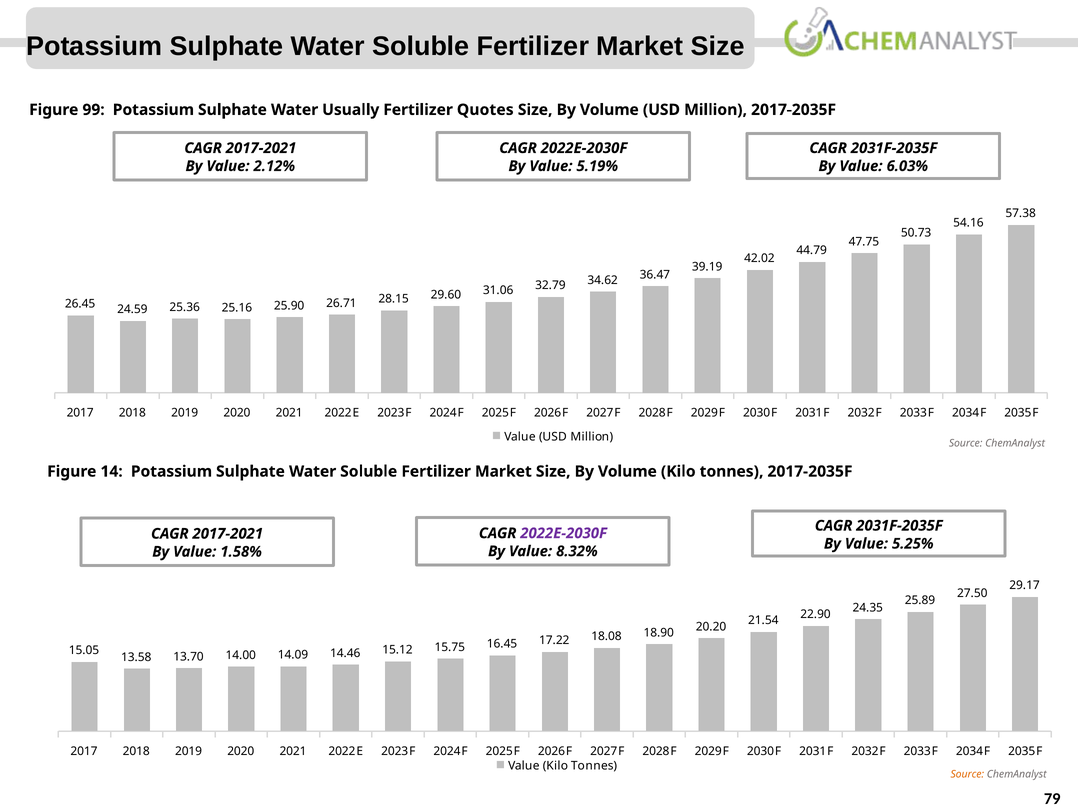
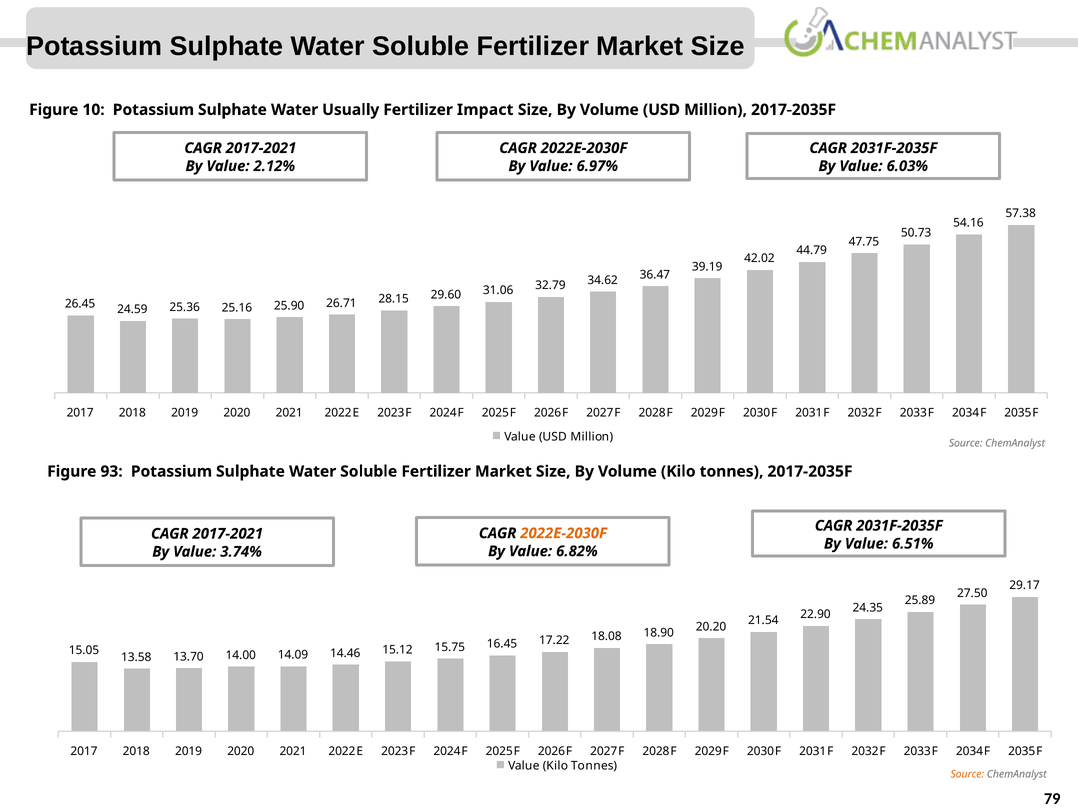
99: 99 -> 10
Quotes: Quotes -> Impact
5.19%: 5.19% -> 6.97%
14: 14 -> 93
2022E-2030F at (564, 533) colour: purple -> orange
5.25%: 5.25% -> 6.51%
8.32%: 8.32% -> 6.82%
1.58%: 1.58% -> 3.74%
